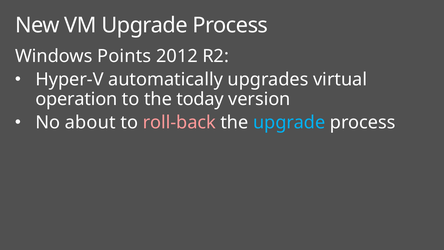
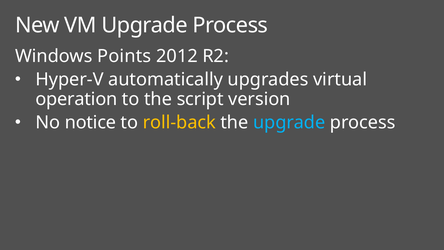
today: today -> script
about: about -> notice
roll-back colour: pink -> yellow
